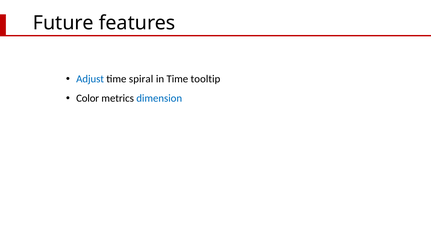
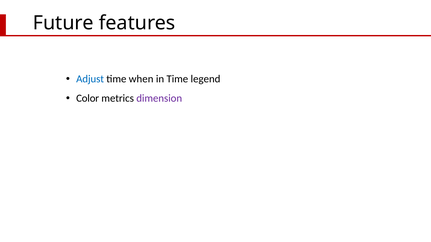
spiral: spiral -> when
tooltip: tooltip -> legend
dimension colour: blue -> purple
